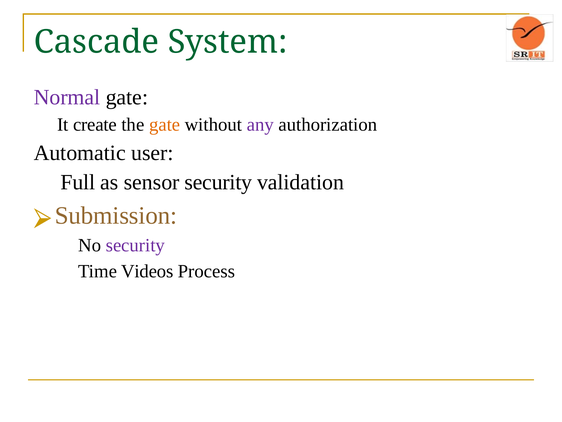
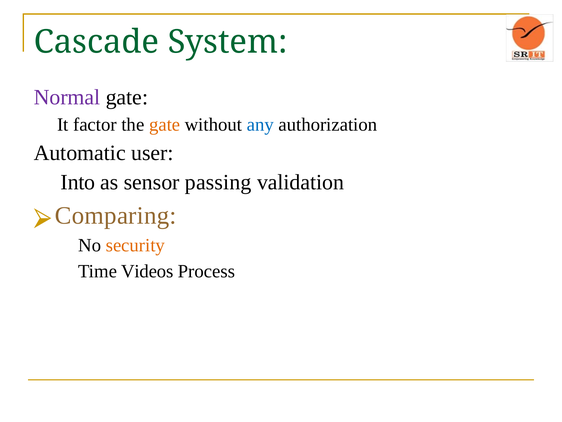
create: create -> factor
any colour: purple -> blue
Full: Full -> Into
sensor security: security -> passing
Submission: Submission -> Comparing
security at (135, 245) colour: purple -> orange
